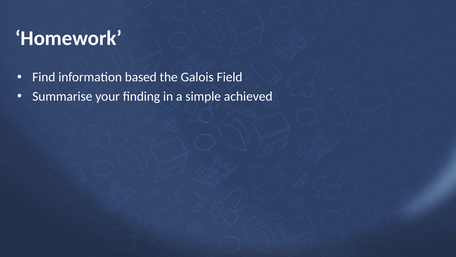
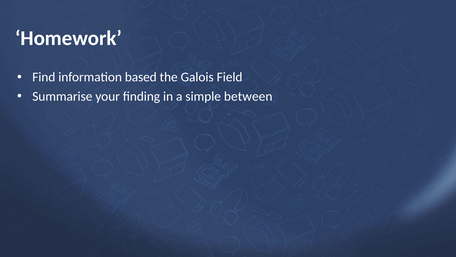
achieved: achieved -> between
